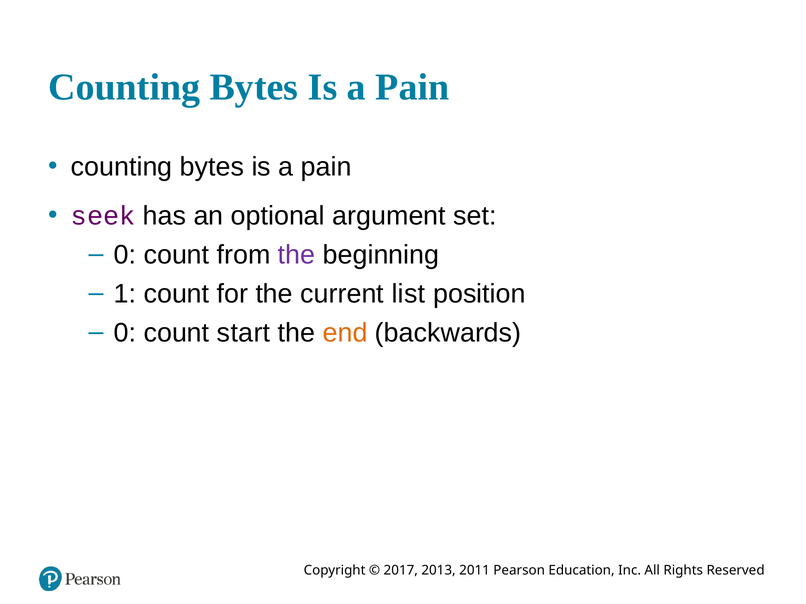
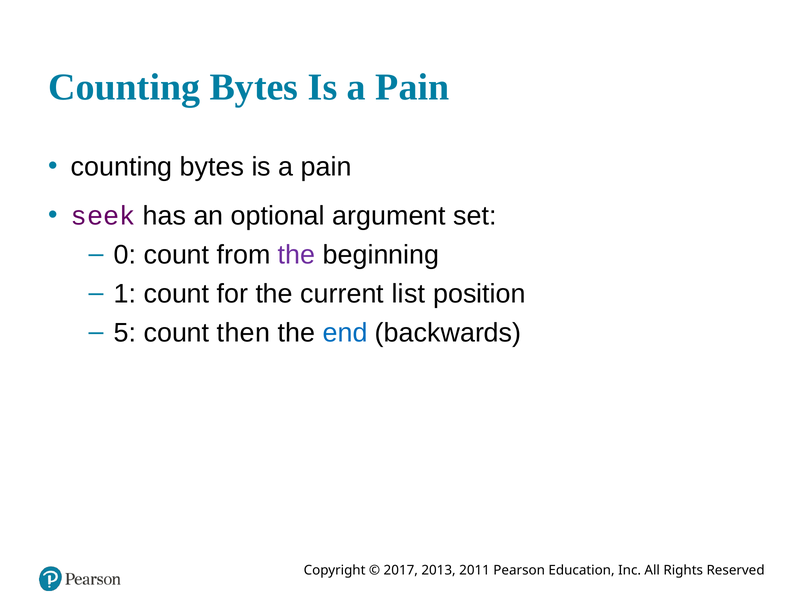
0 at (125, 333): 0 -> 5
start: start -> then
end colour: orange -> blue
